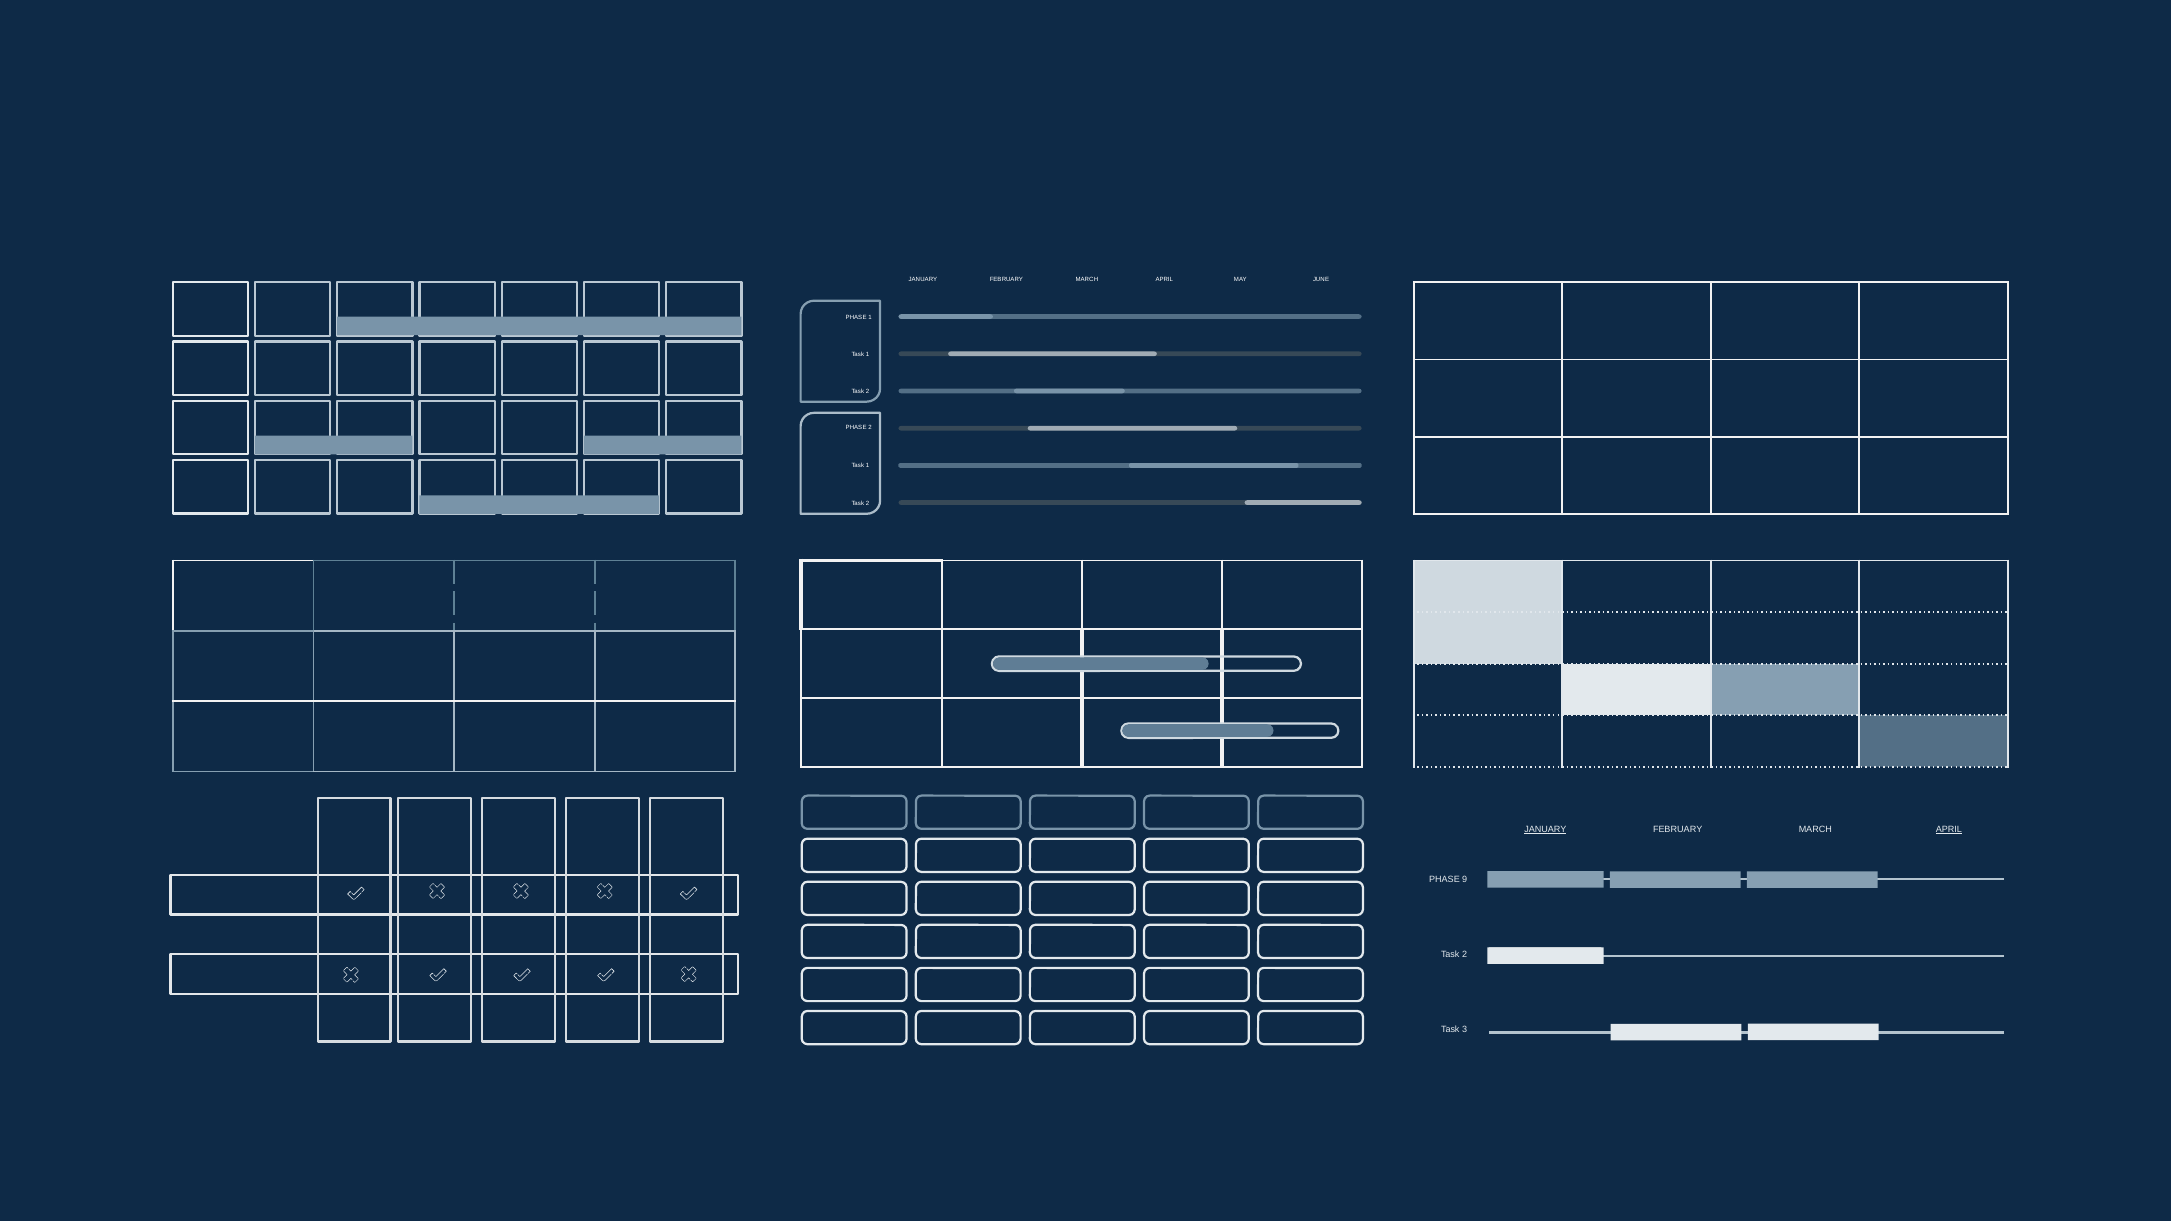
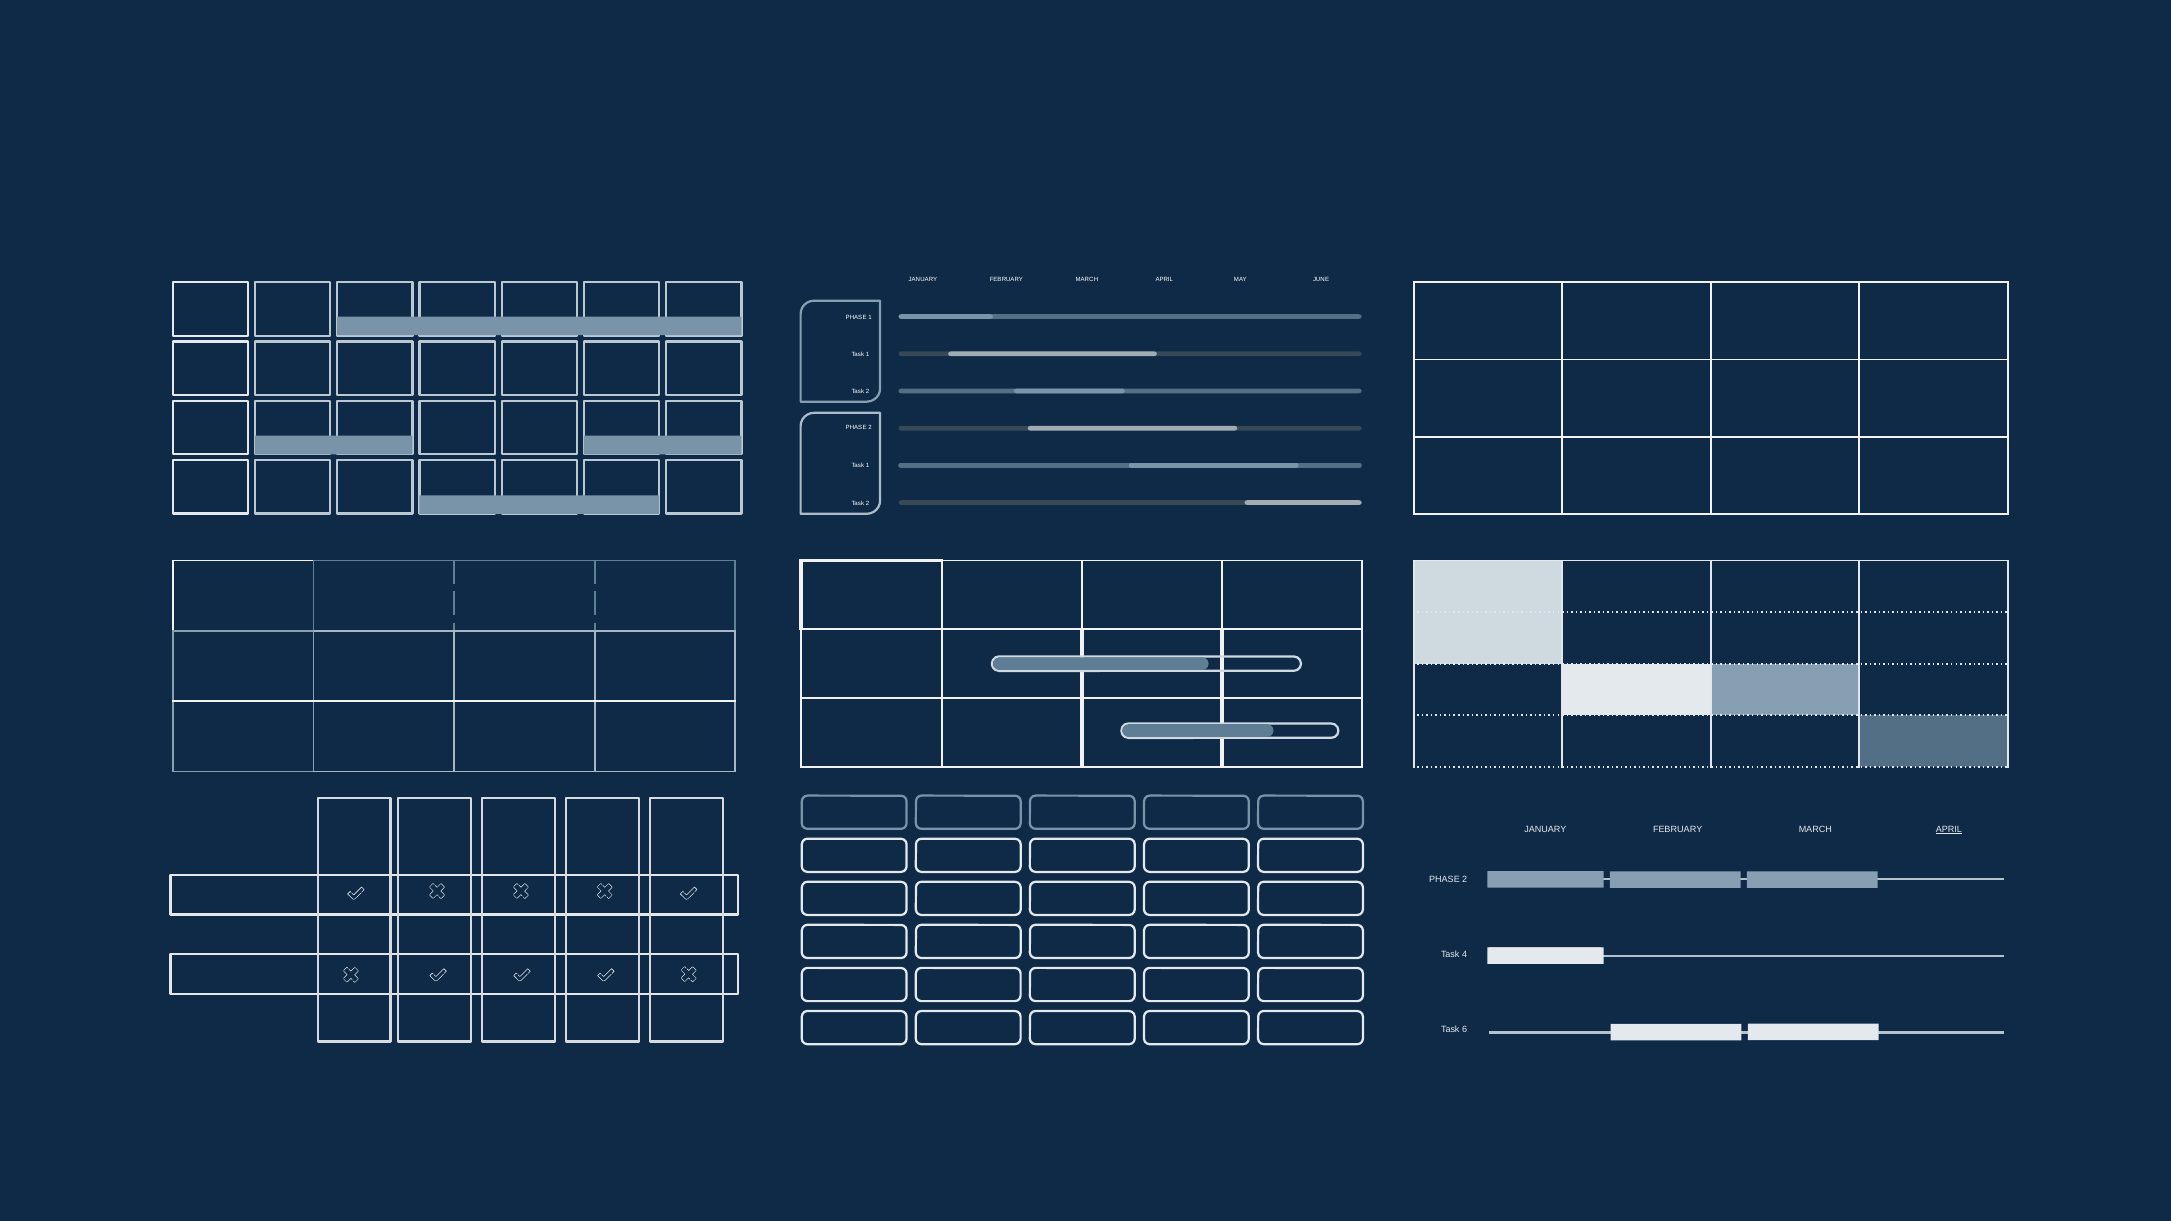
JANUARY at (1545, 830) underline: present -> none
9 at (1465, 880): 9 -> 2
2 at (1465, 955): 2 -> 4
3: 3 -> 6
